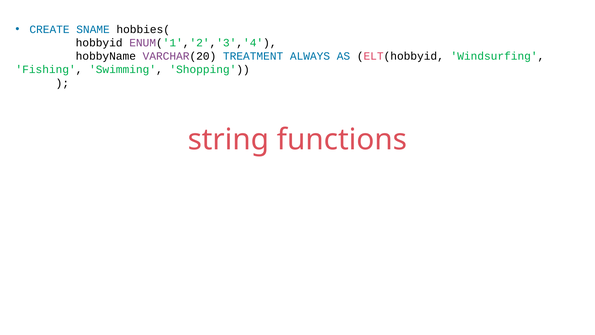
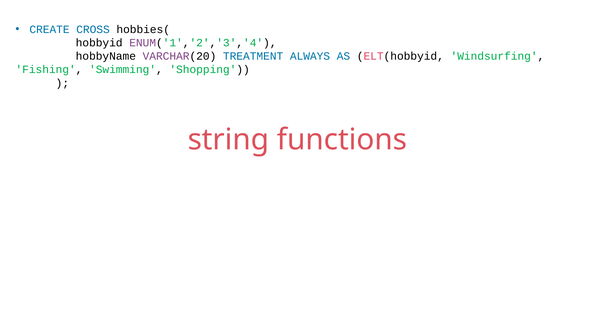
SNAME: SNAME -> CROSS
